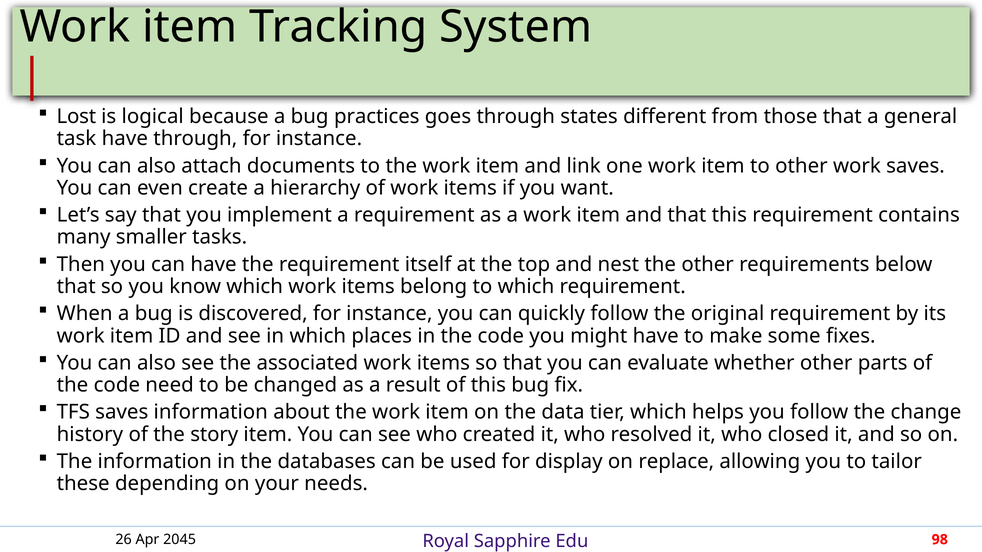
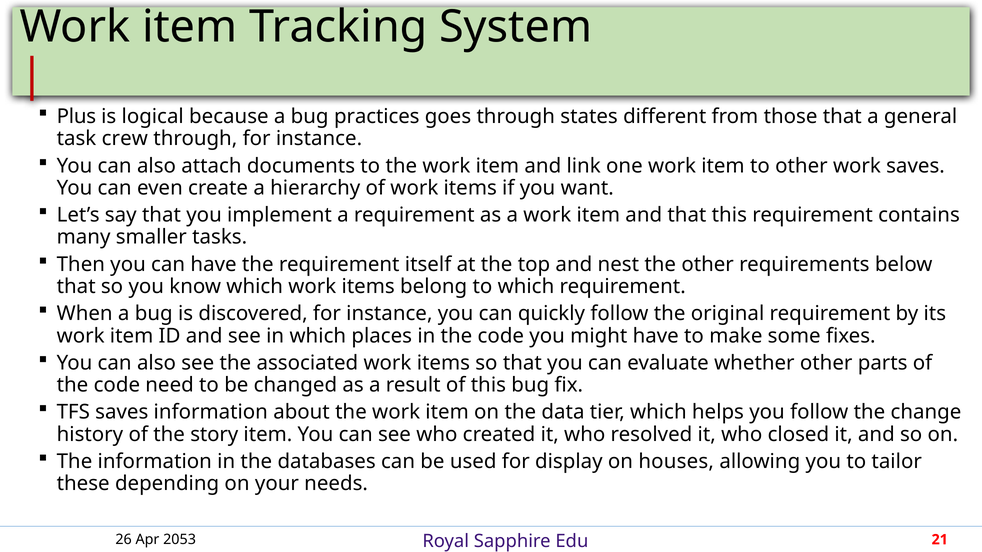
Lost: Lost -> Plus
task have: have -> crew
replace: replace -> houses
2045: 2045 -> 2053
98: 98 -> 21
